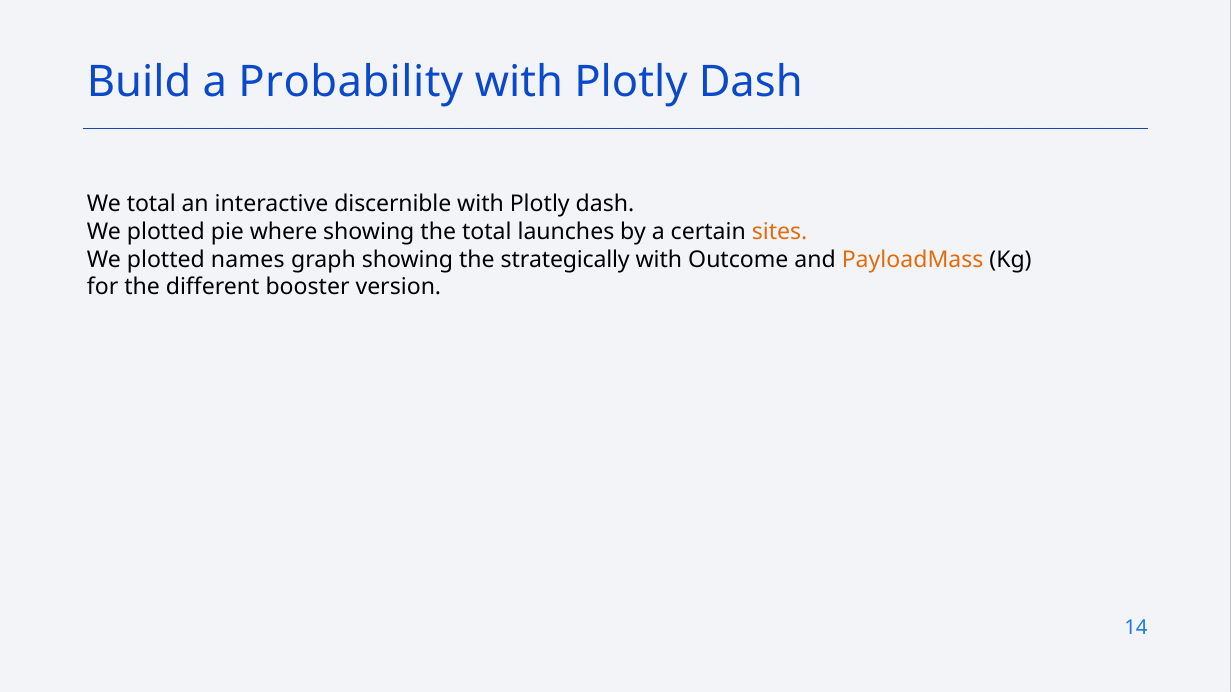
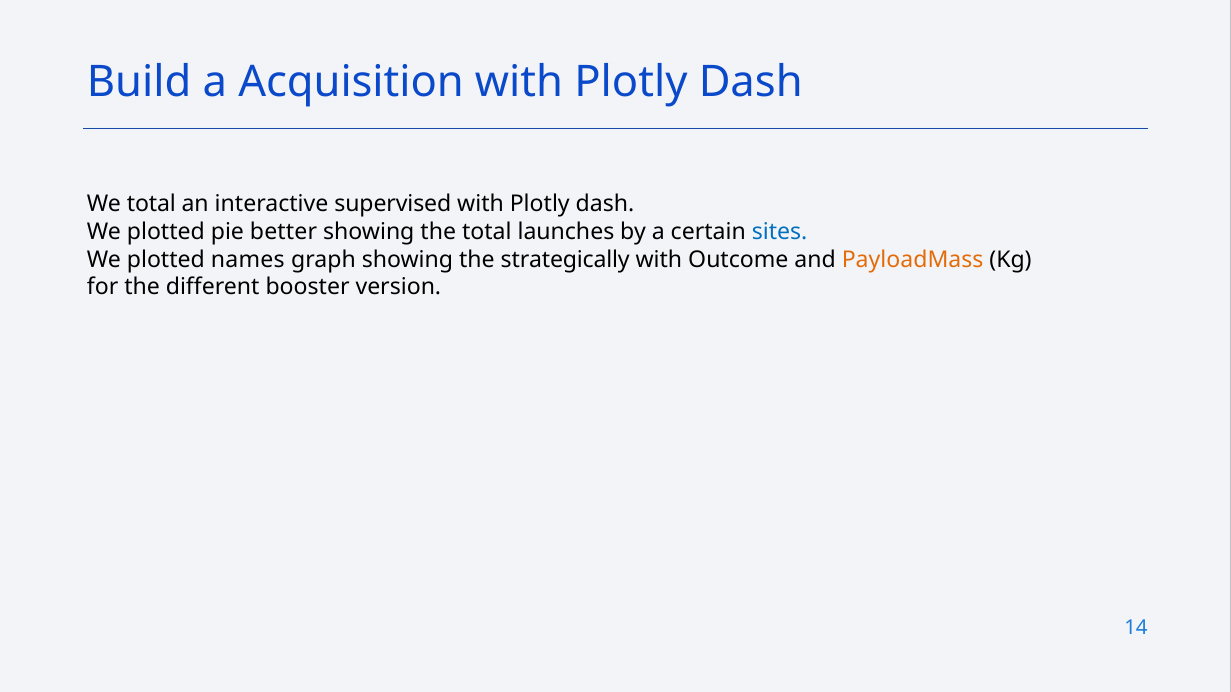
Probability: Probability -> Acquisition
discernible: discernible -> supervised
where: where -> better
sites colour: orange -> blue
